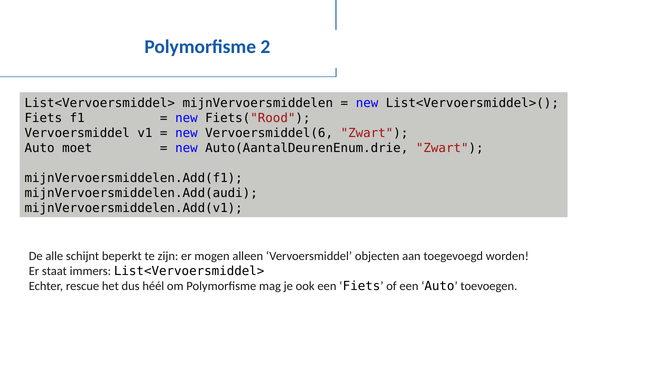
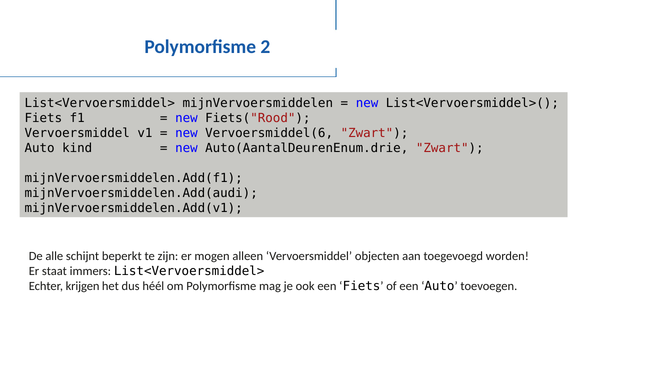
moet: moet -> kind
rescue: rescue -> krijgen
